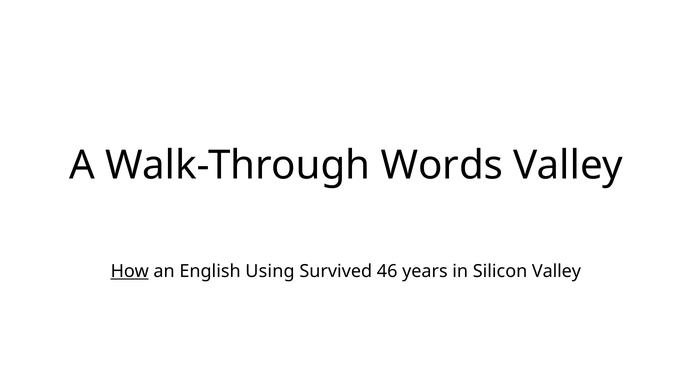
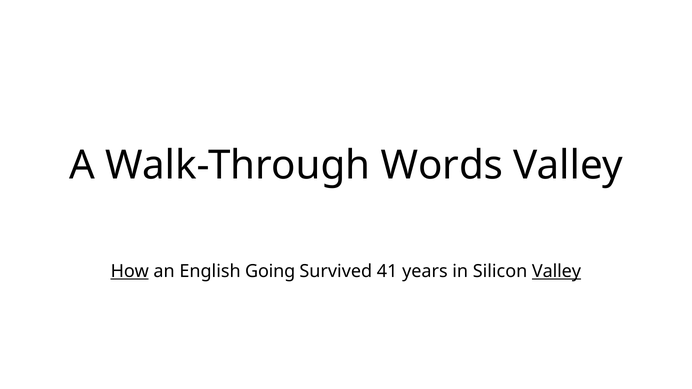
Using: Using -> Going
46: 46 -> 41
Valley at (556, 272) underline: none -> present
